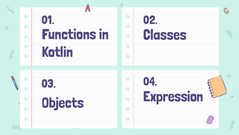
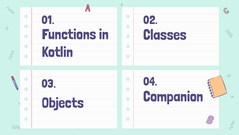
Expression: Expression -> Companion
